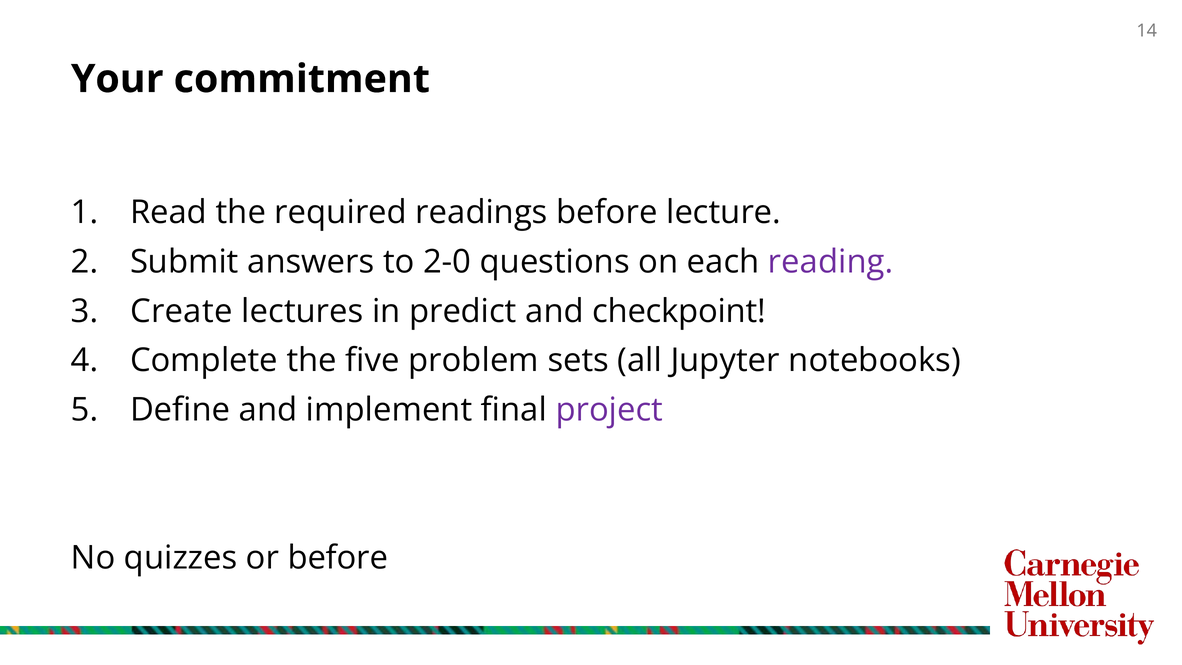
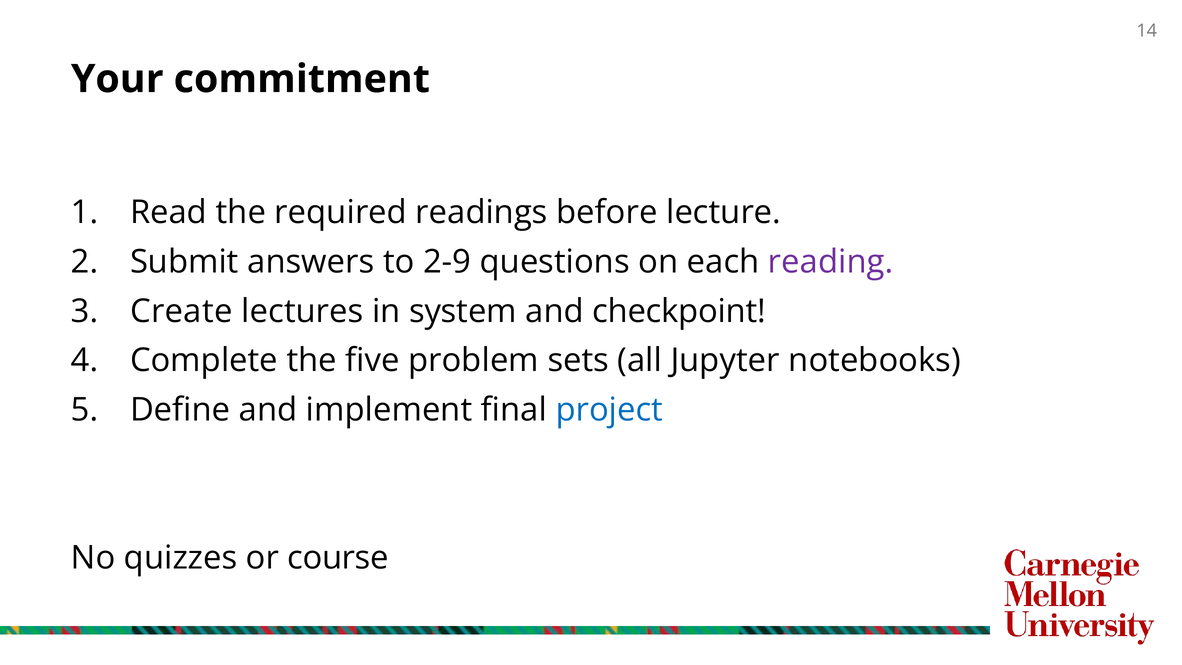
2-0: 2-0 -> 2-9
predict: predict -> system
project colour: purple -> blue
or before: before -> course
